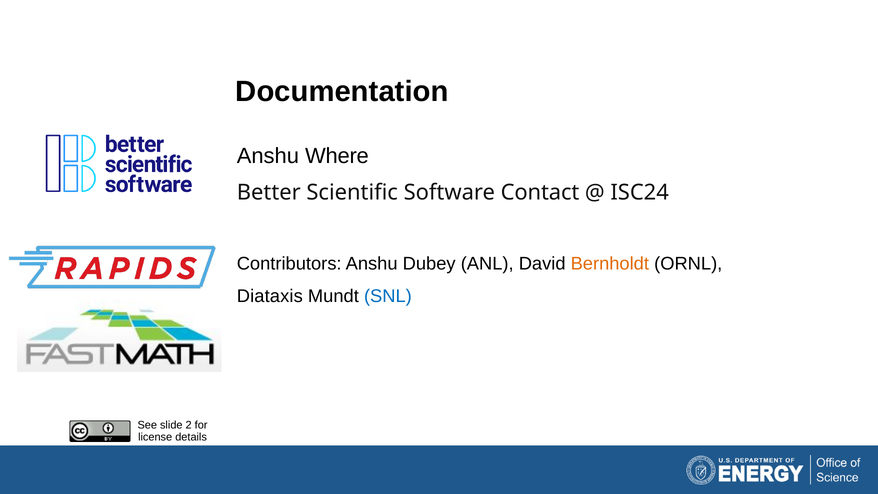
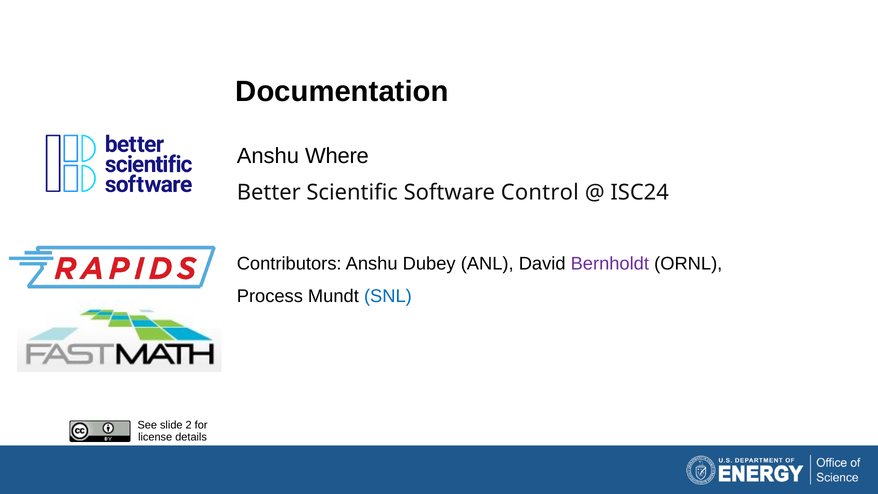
Contact: Contact -> Control
Bernholdt colour: orange -> purple
Diataxis: Diataxis -> Process
